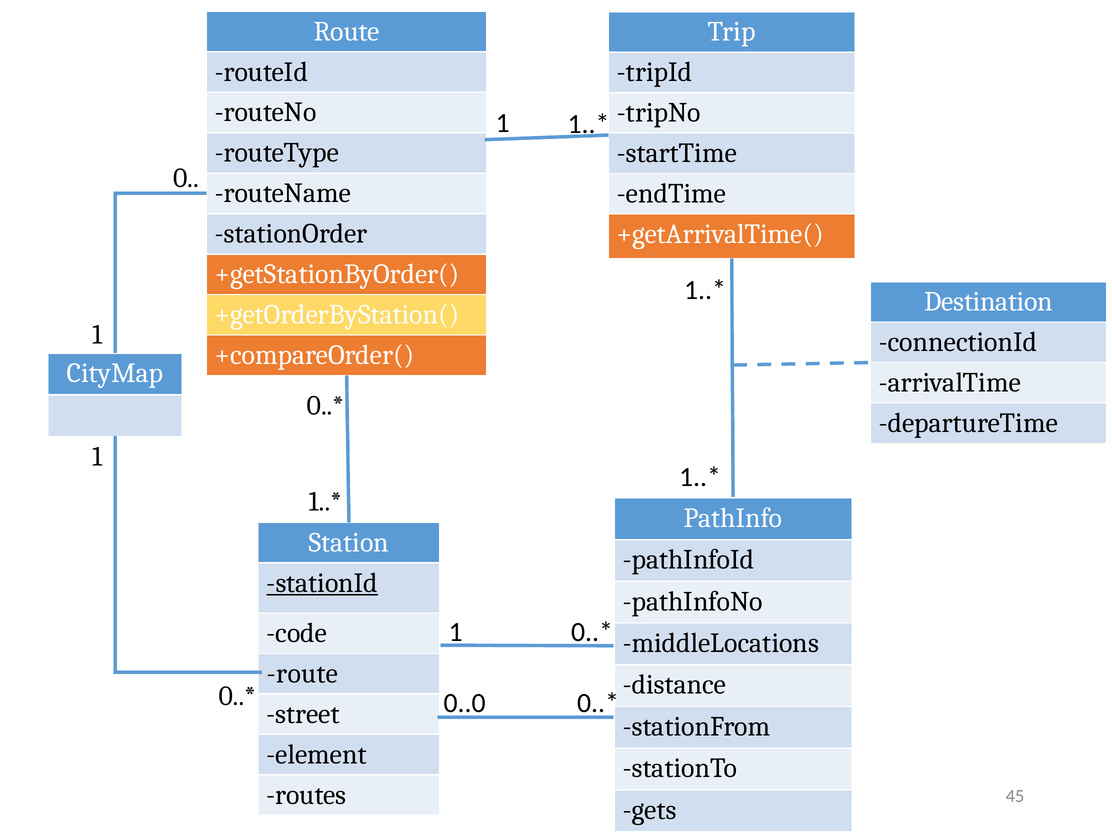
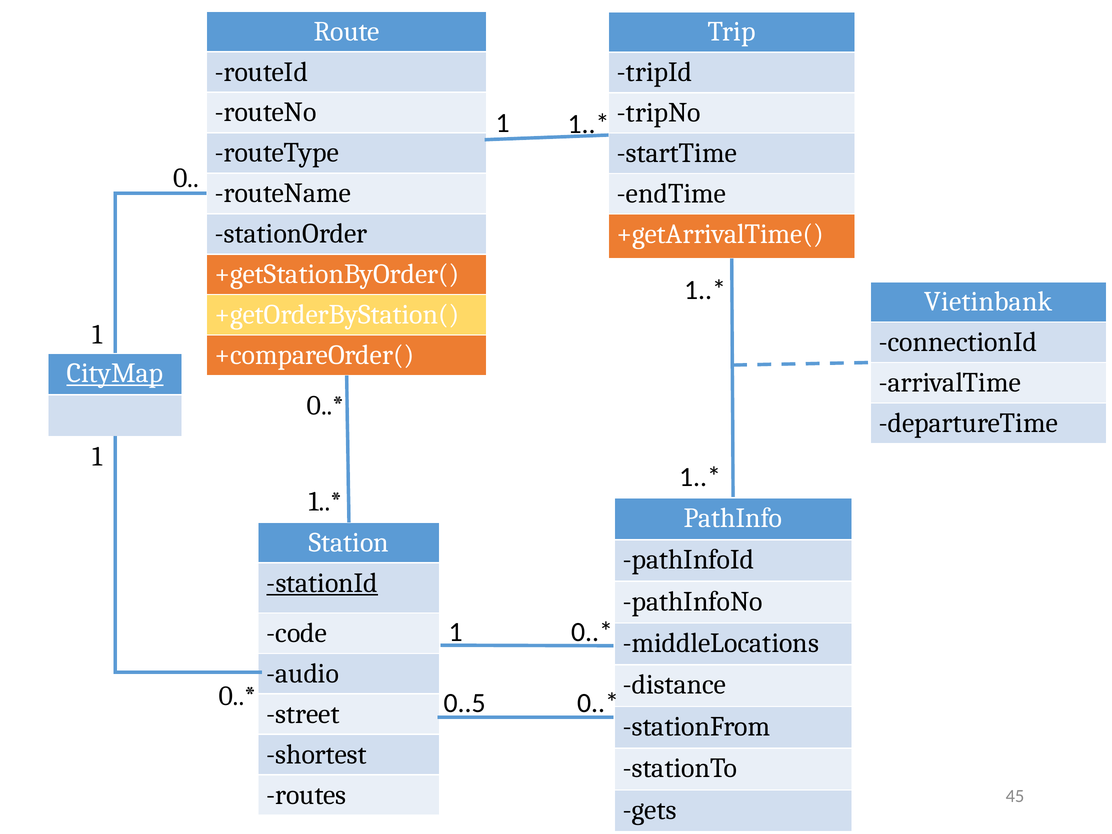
Destination: Destination -> Vietinbank
CityMap underline: none -> present
route at (302, 673): route -> audio
0..0: 0..0 -> 0..5
element: element -> shortest
